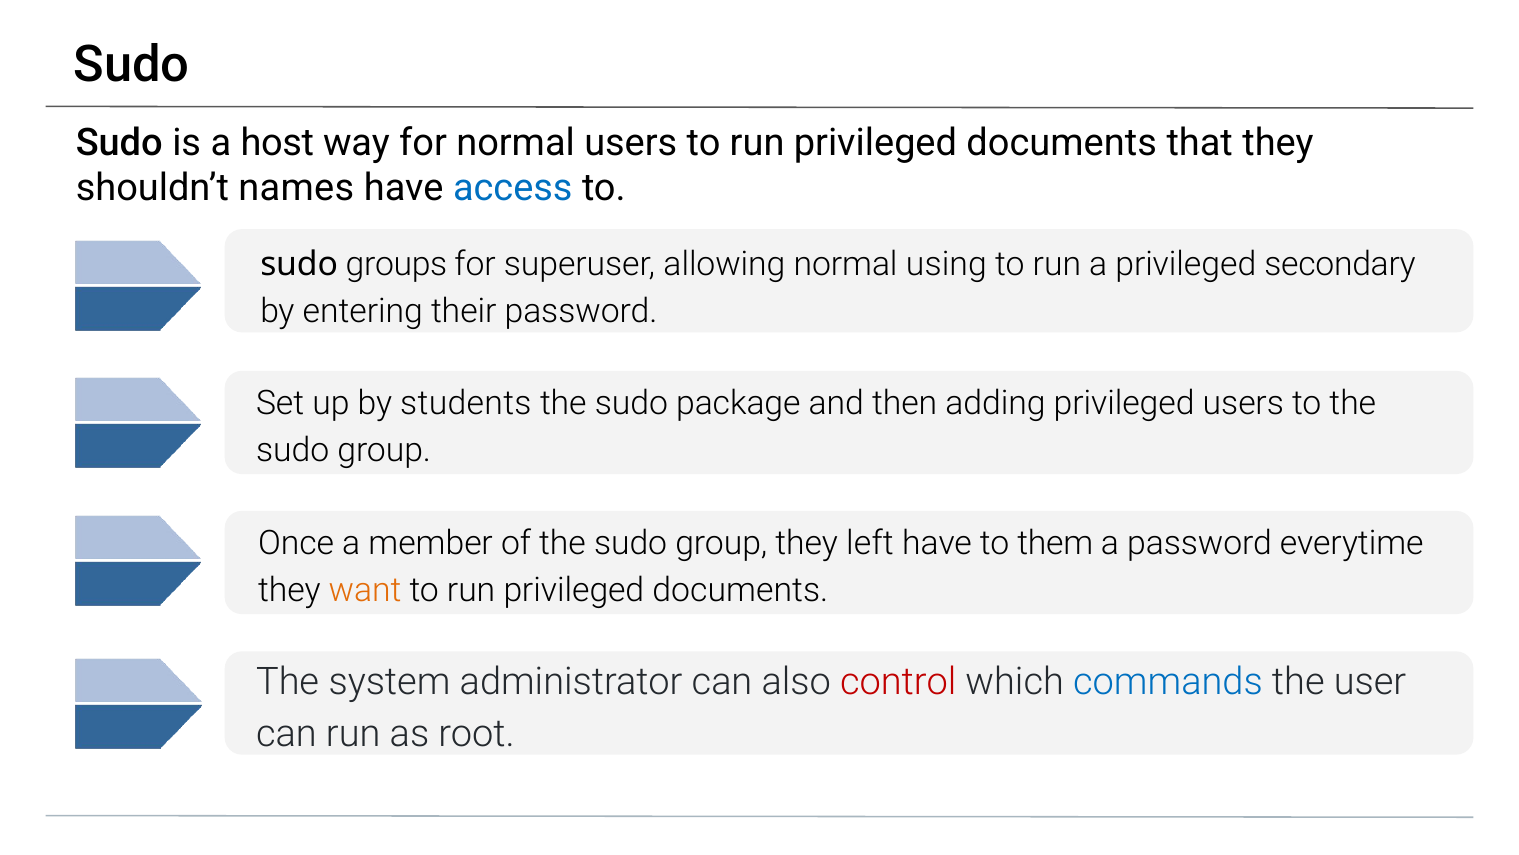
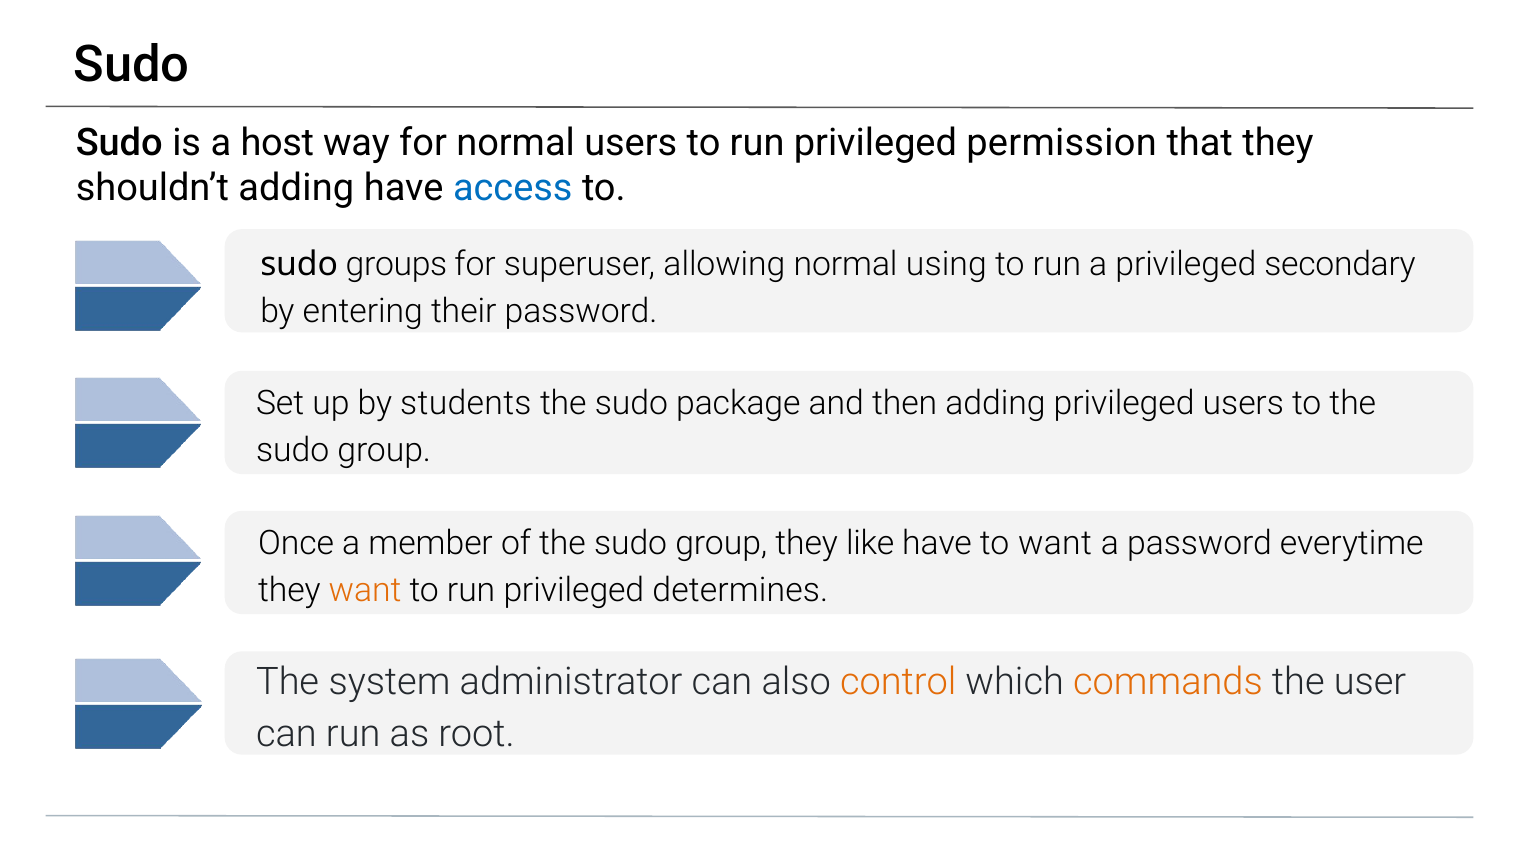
documents at (1062, 142): documents -> permission
shouldn’t names: names -> adding
left: left -> like
to them: them -> want
documents at (740, 590): documents -> determines
control colour: red -> orange
commands colour: blue -> orange
